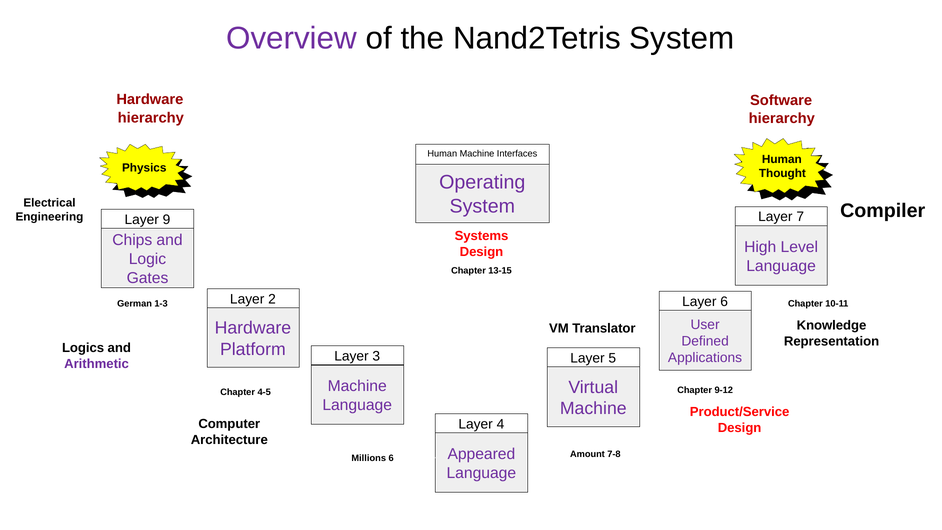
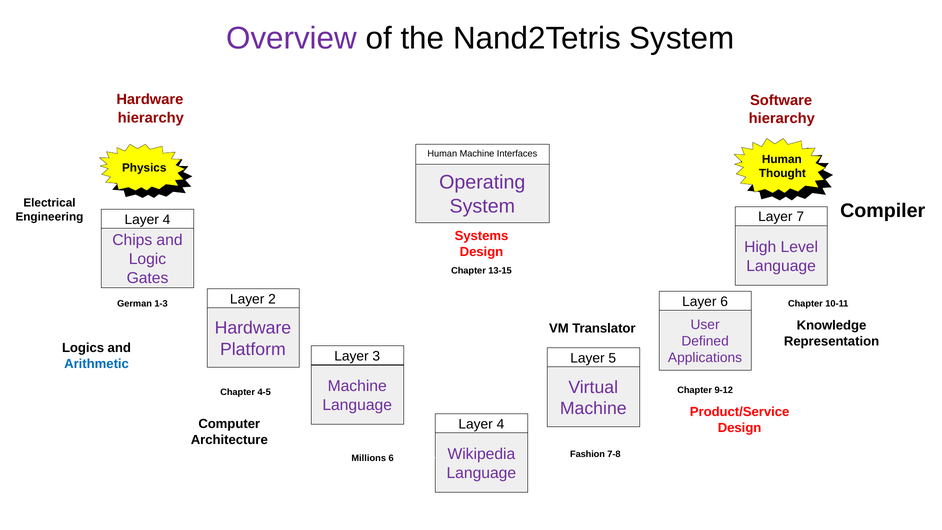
9 at (167, 220): 9 -> 4
Arithmetic colour: purple -> blue
Appeared: Appeared -> Wikipedia
Amount: Amount -> Fashion
